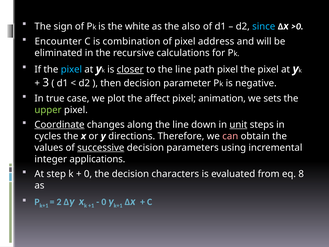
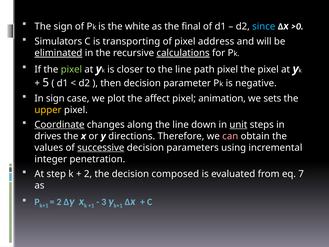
also: also -> final
Encounter: Encounter -> Simulators
combination: combination -> transporting
eliminated underline: none -> present
calculations underline: none -> present
pixel at (71, 69) colour: light blue -> light green
closer underline: present -> none
3: 3 -> 5
In true: true -> sign
upper colour: light green -> yellow
cycles: cycles -> drives
applications: applications -> penetration
0 at (88, 174): 0 -> 2
characters: characters -> composed
8: 8 -> 7
0 at (104, 202): 0 -> 3
